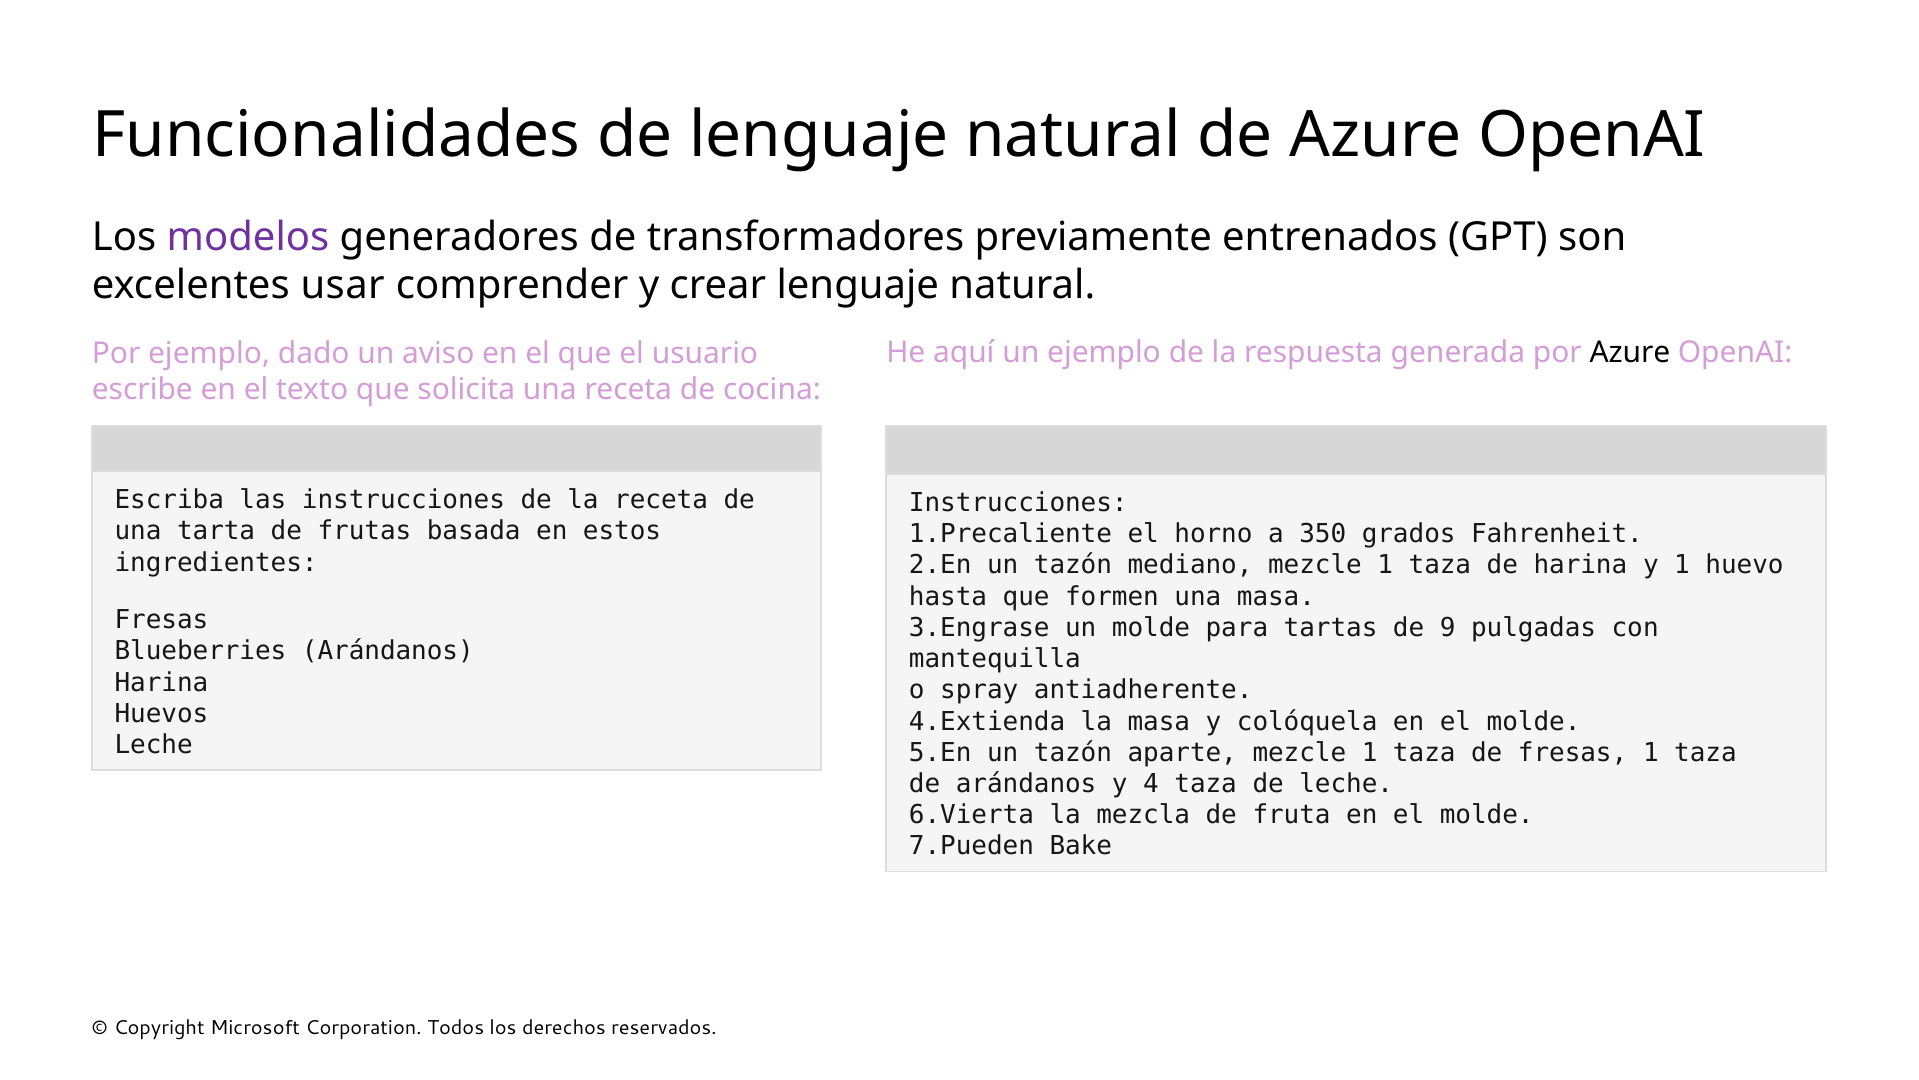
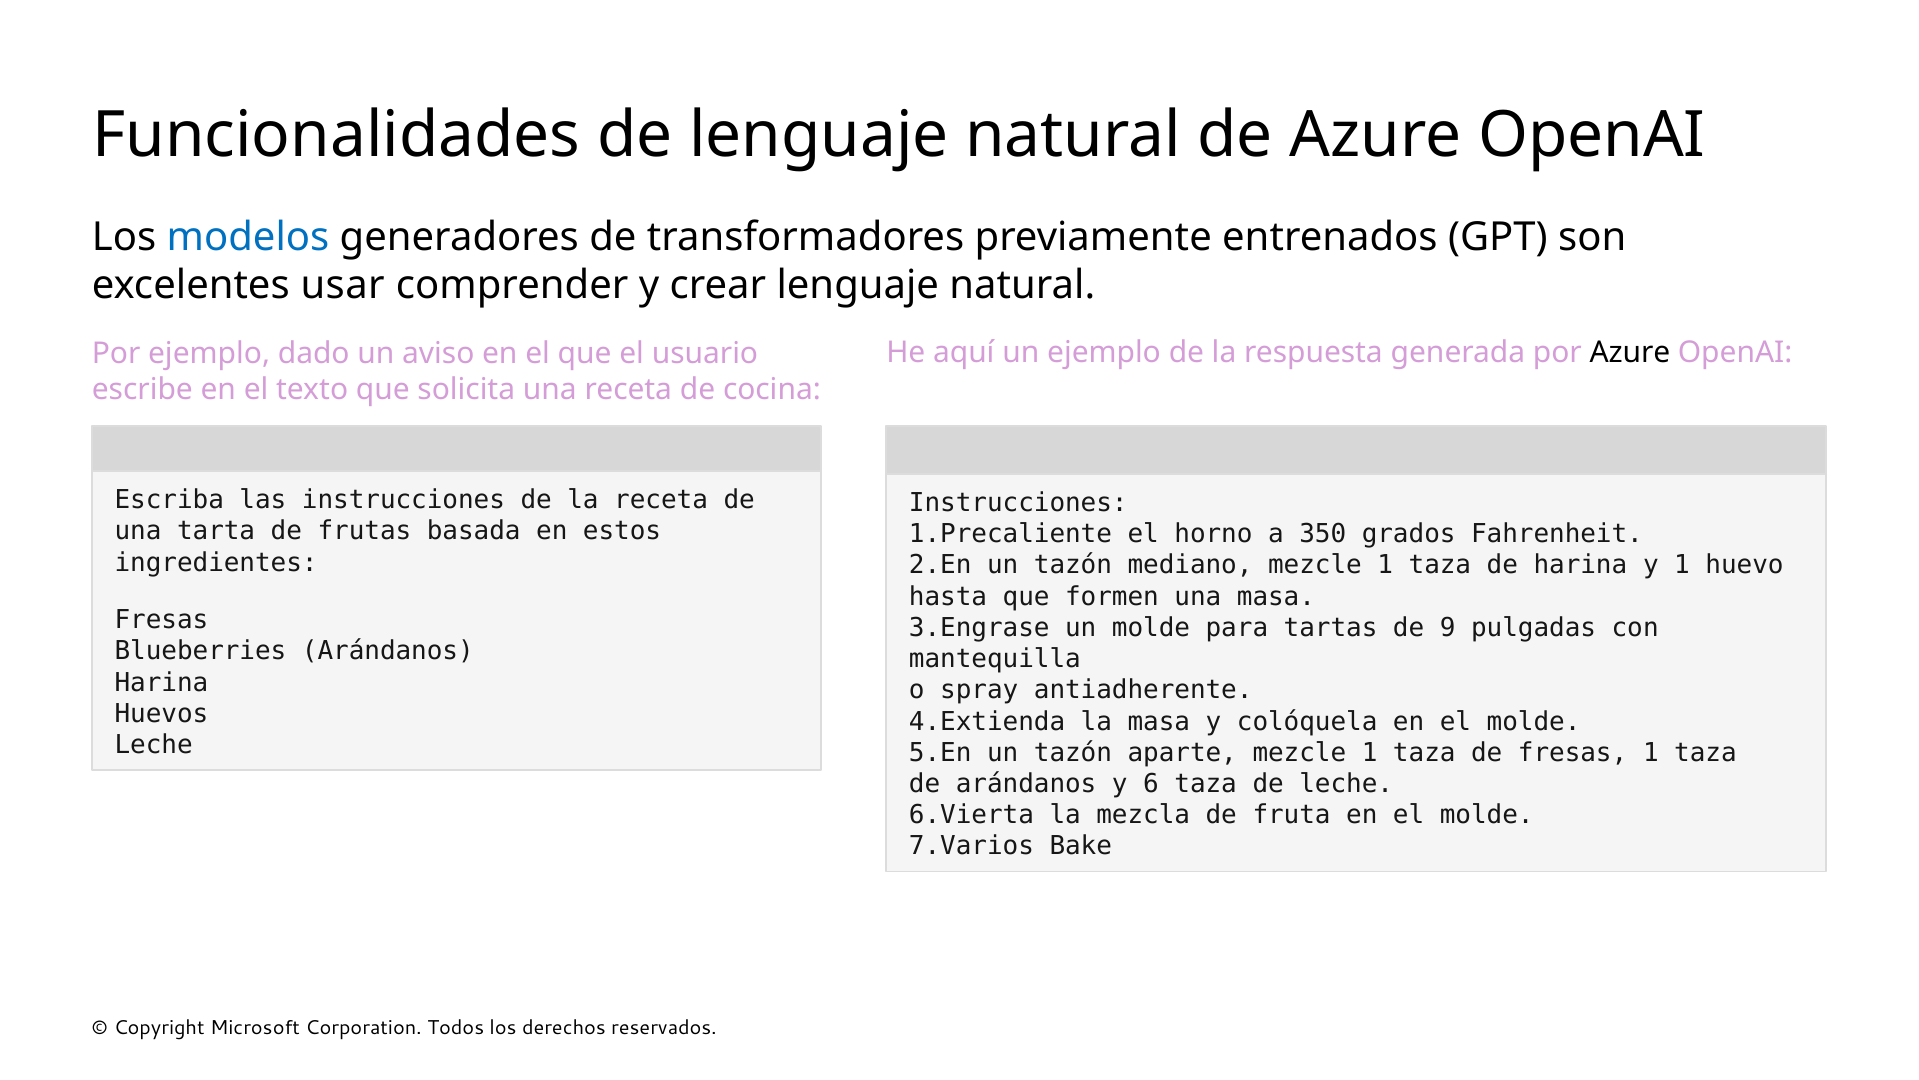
modelos colour: purple -> blue
4: 4 -> 6
7.Pueden: 7.Pueden -> 7.Varios
